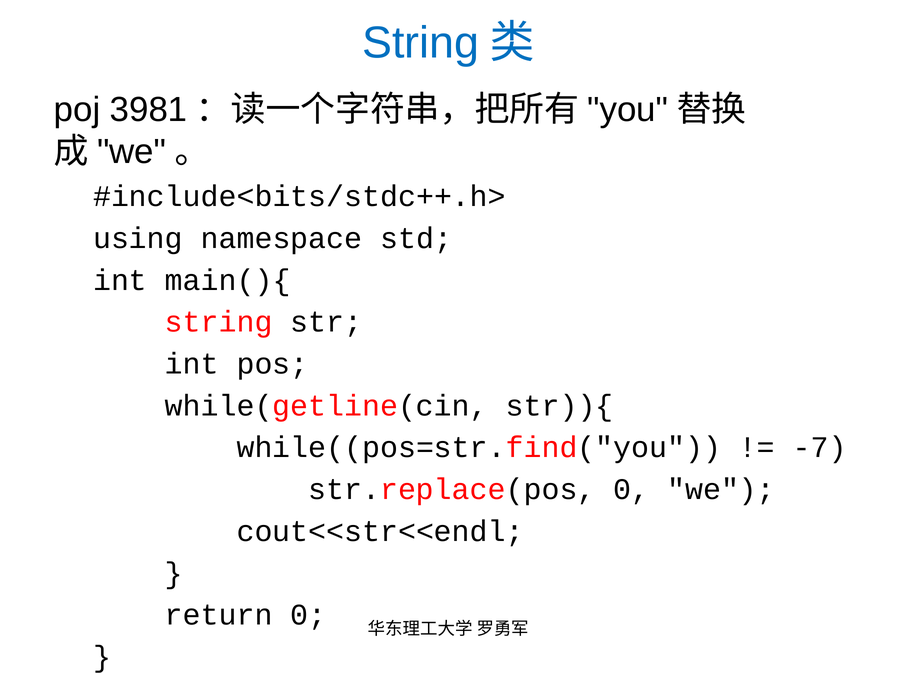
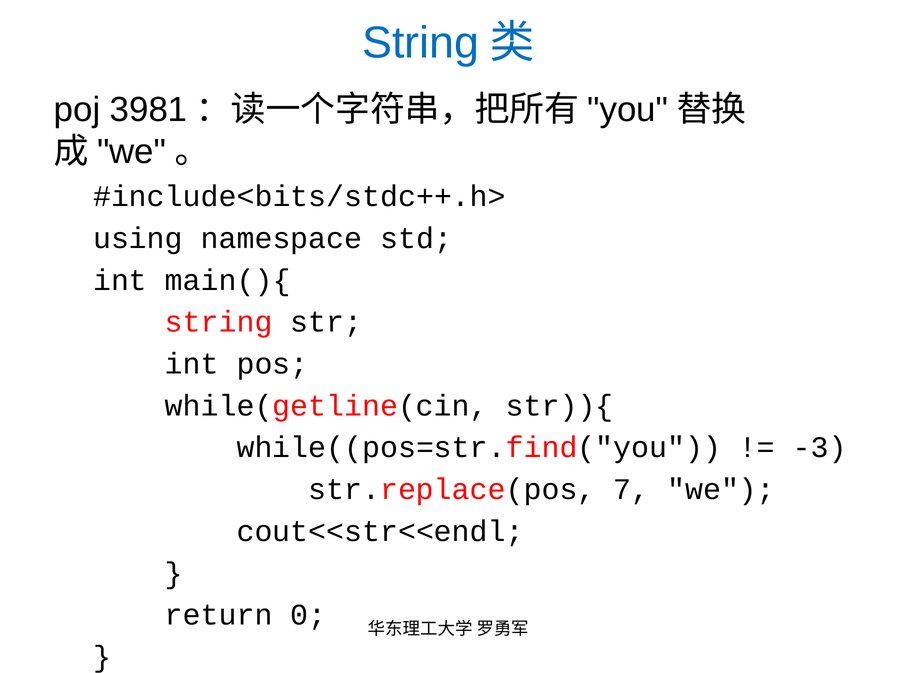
-7: -7 -> -3
str.replace(pos 0: 0 -> 7
